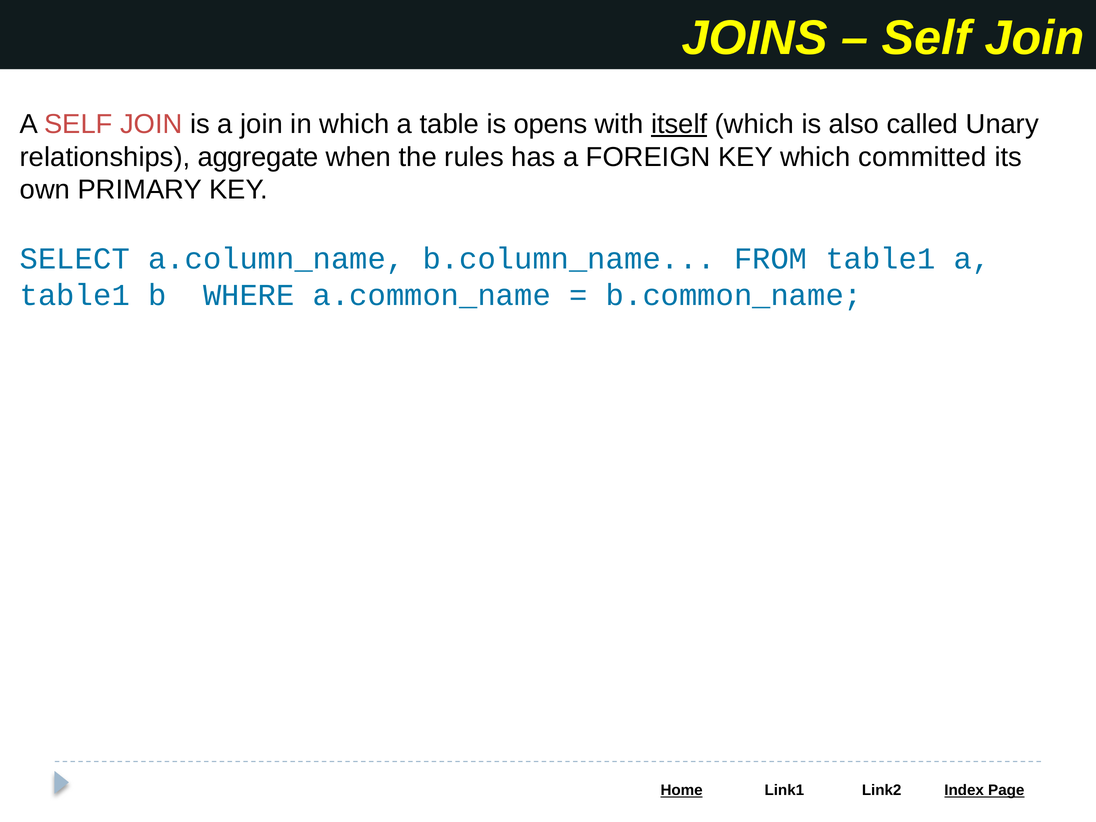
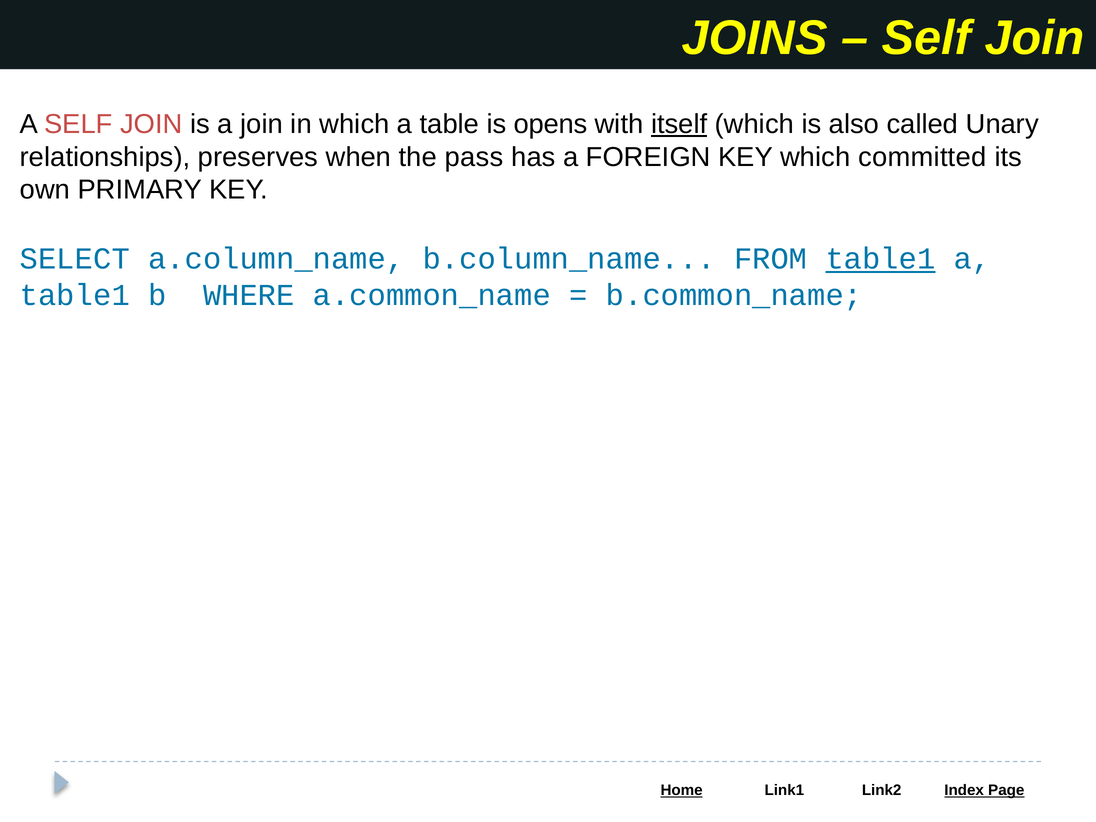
aggregate: aggregate -> preserves
rules: rules -> pass
table1 at (880, 259) underline: none -> present
